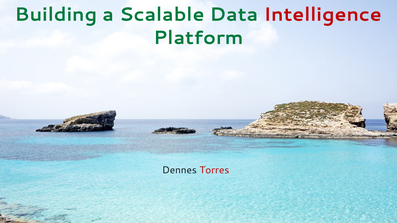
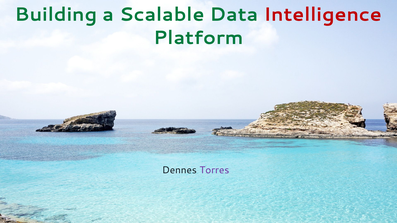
Torres colour: red -> purple
